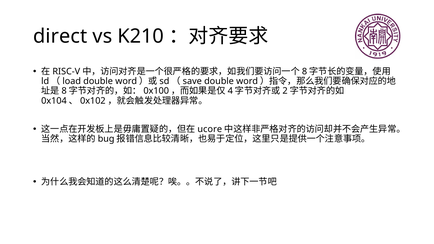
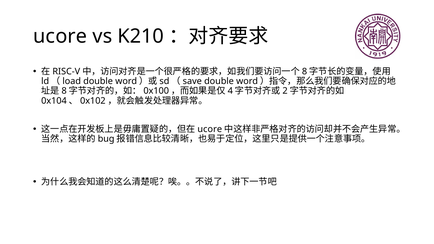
direct at (60, 36): direct -> ucore
